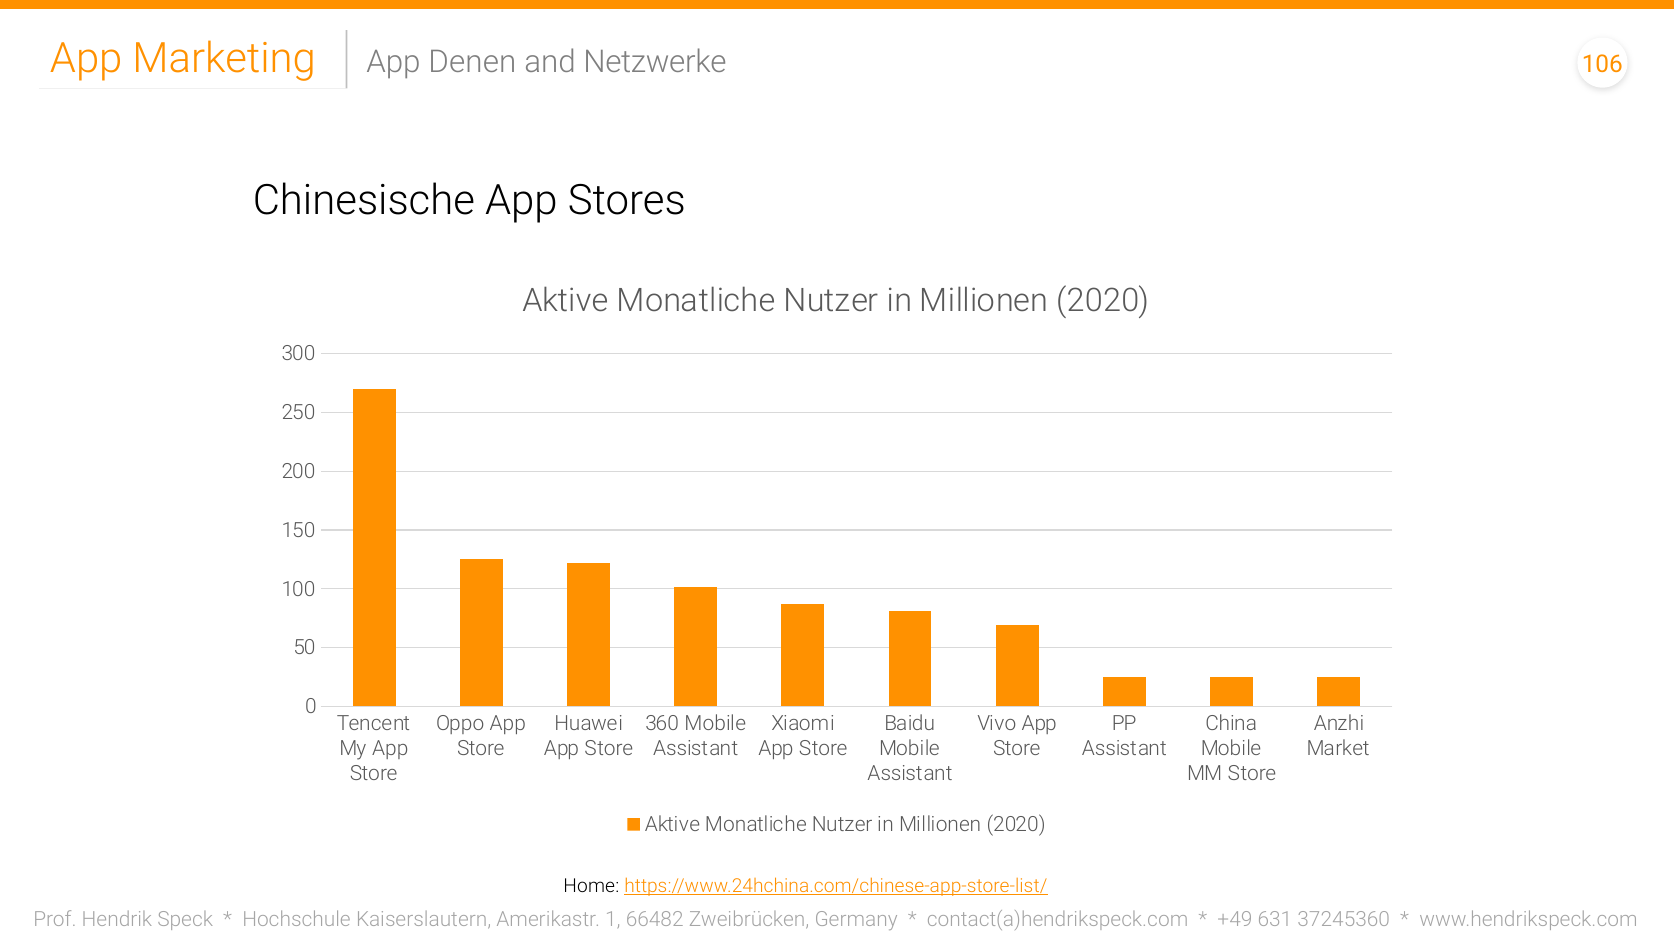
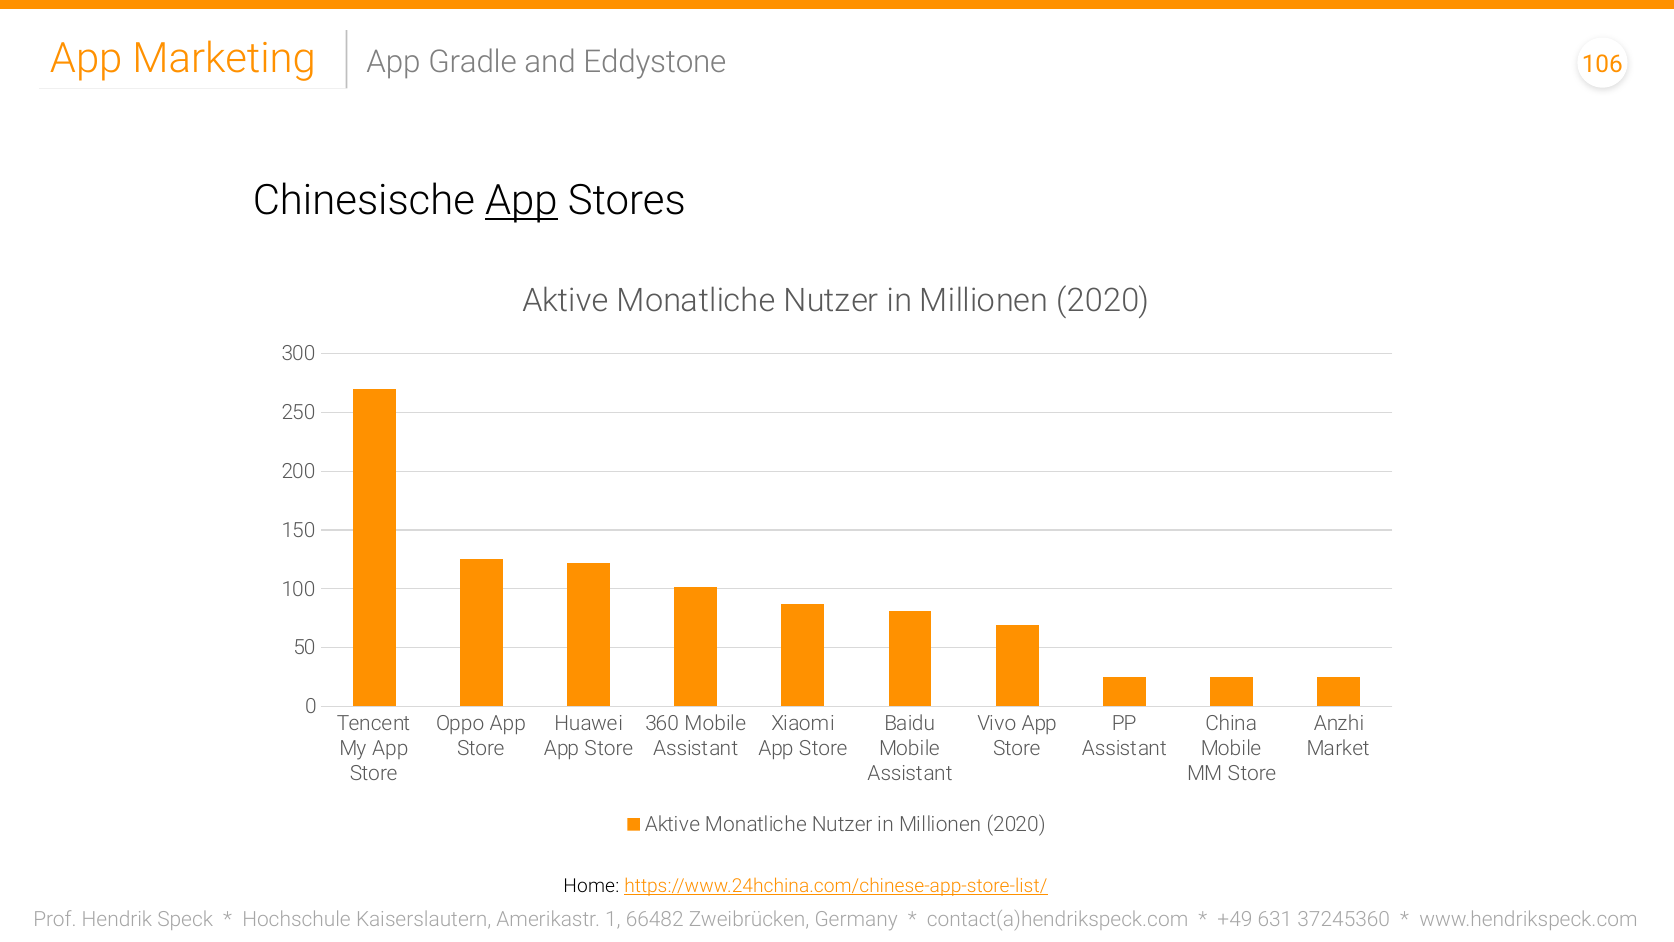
Denen: Denen -> Gradle
Netzwerke: Netzwerke -> Eddystone
App at (521, 201) underline: none -> present
